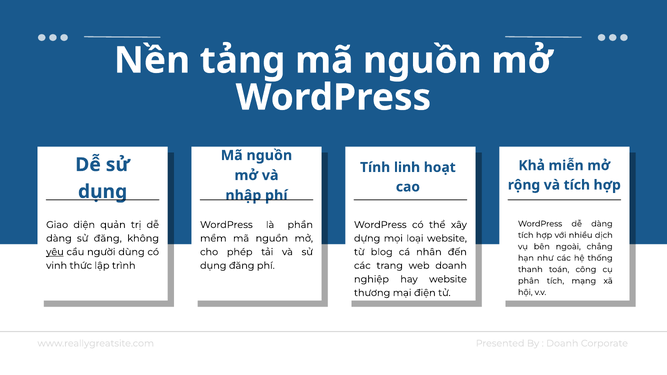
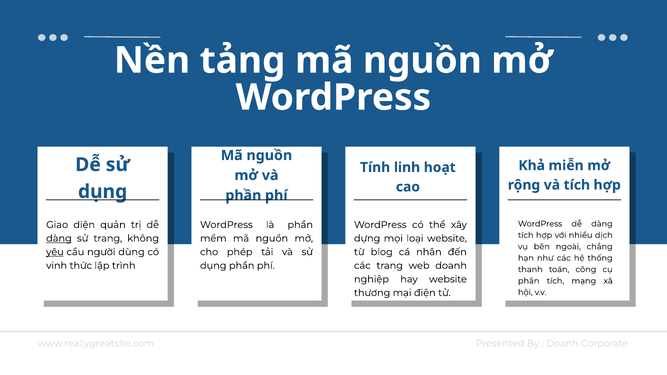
nhập at (243, 195): nhập -> phần
dàng at (59, 238) underline: none -> present
sử đăng: đăng -> trang
dụng đăng: đăng -> phần
